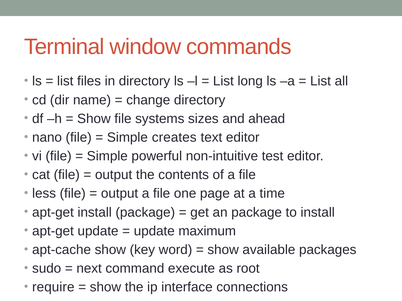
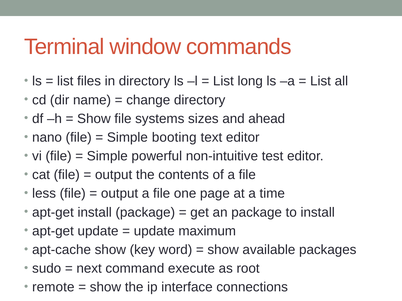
creates: creates -> booting
require: require -> remote
